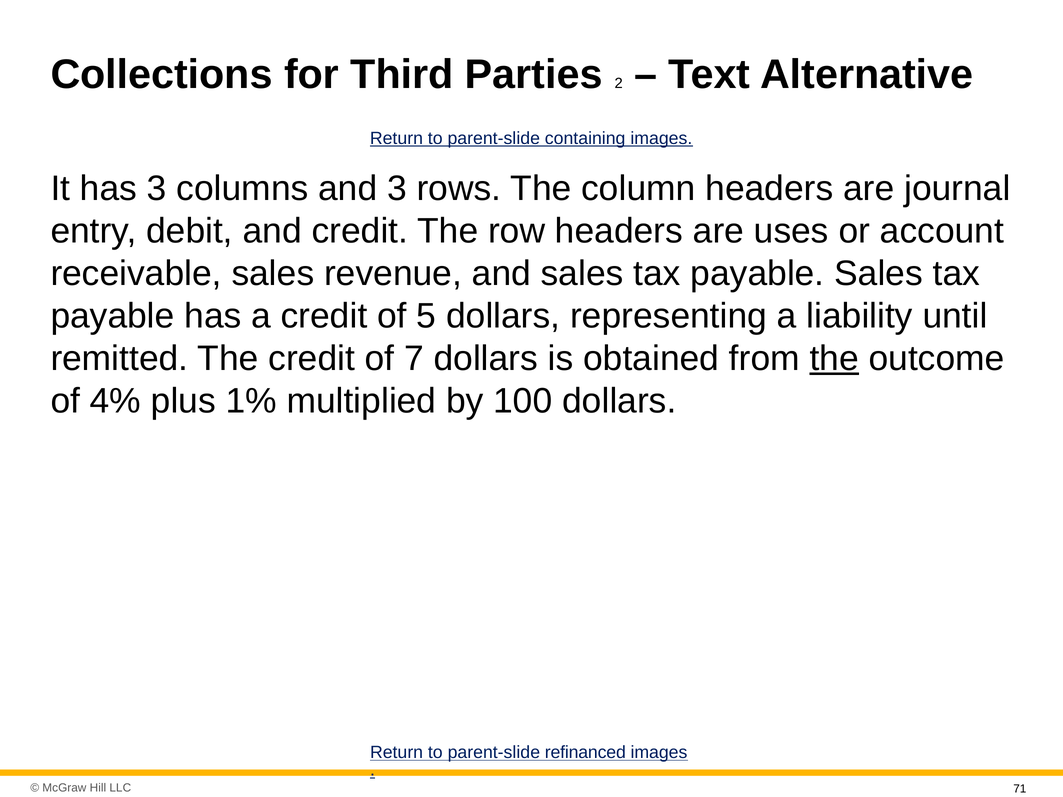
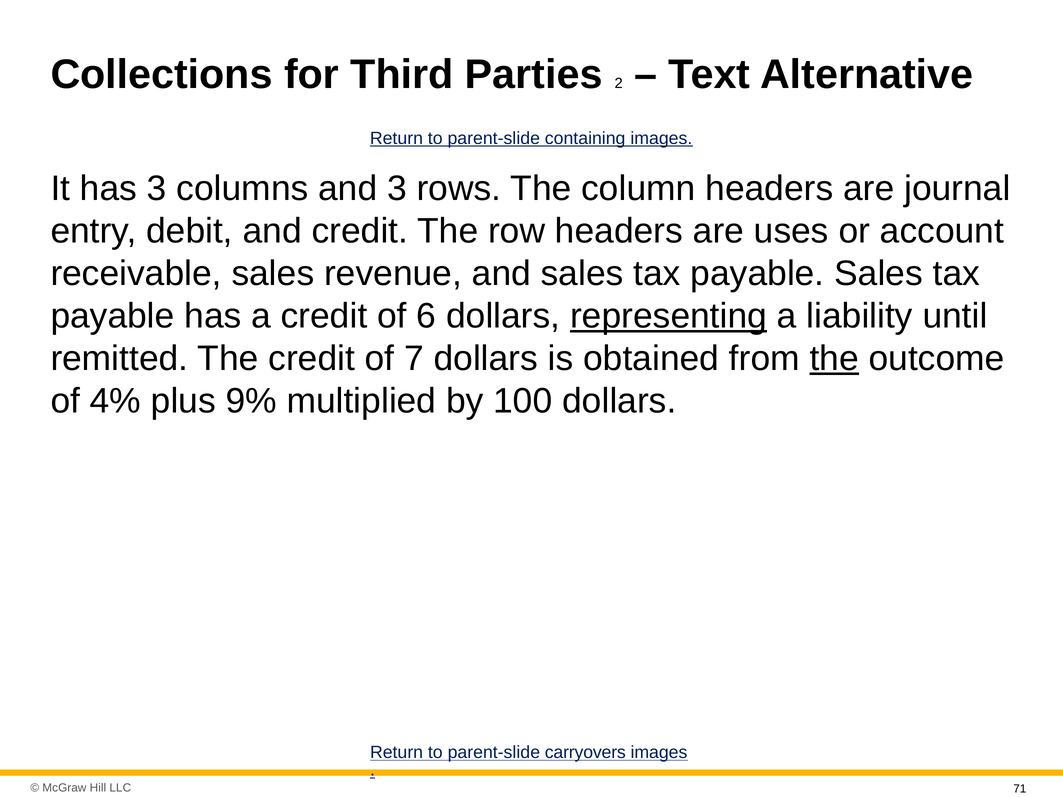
5: 5 -> 6
representing underline: none -> present
1%: 1% -> 9%
refinanced: refinanced -> carryovers
